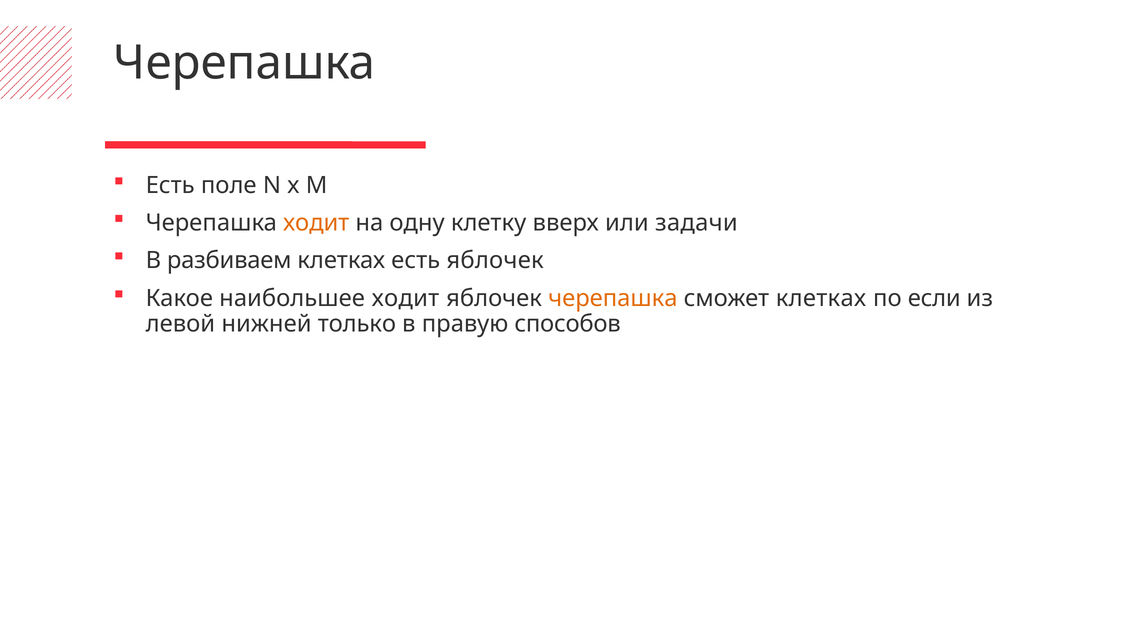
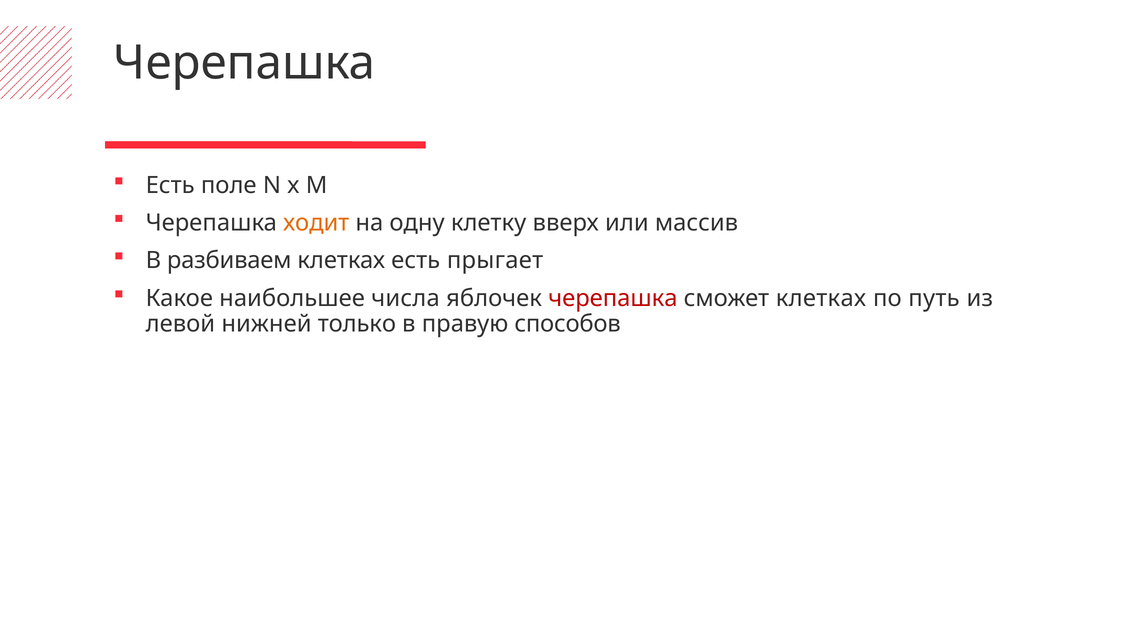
задачи: задачи -> массив
есть яблочек: яблочек -> прыгает
наибольшее ходит: ходит -> числа
черепашка at (613, 298) colour: orange -> red
если: если -> путь
